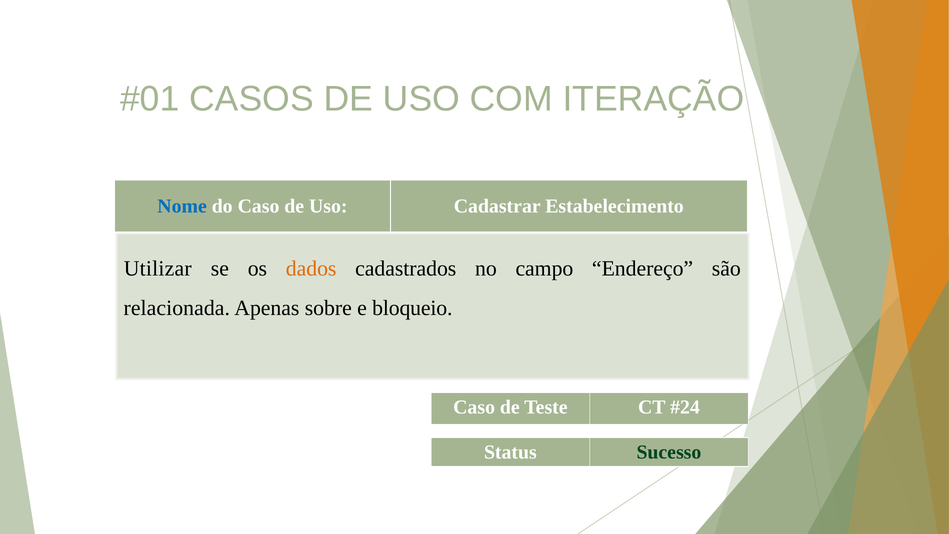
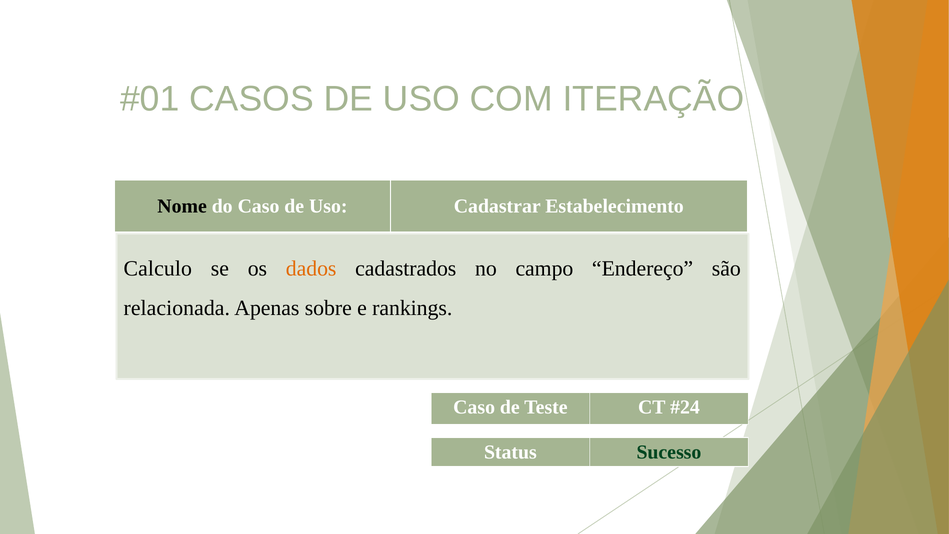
Nome colour: blue -> black
Utilizar: Utilizar -> Calculo
bloqueio: bloqueio -> rankings
